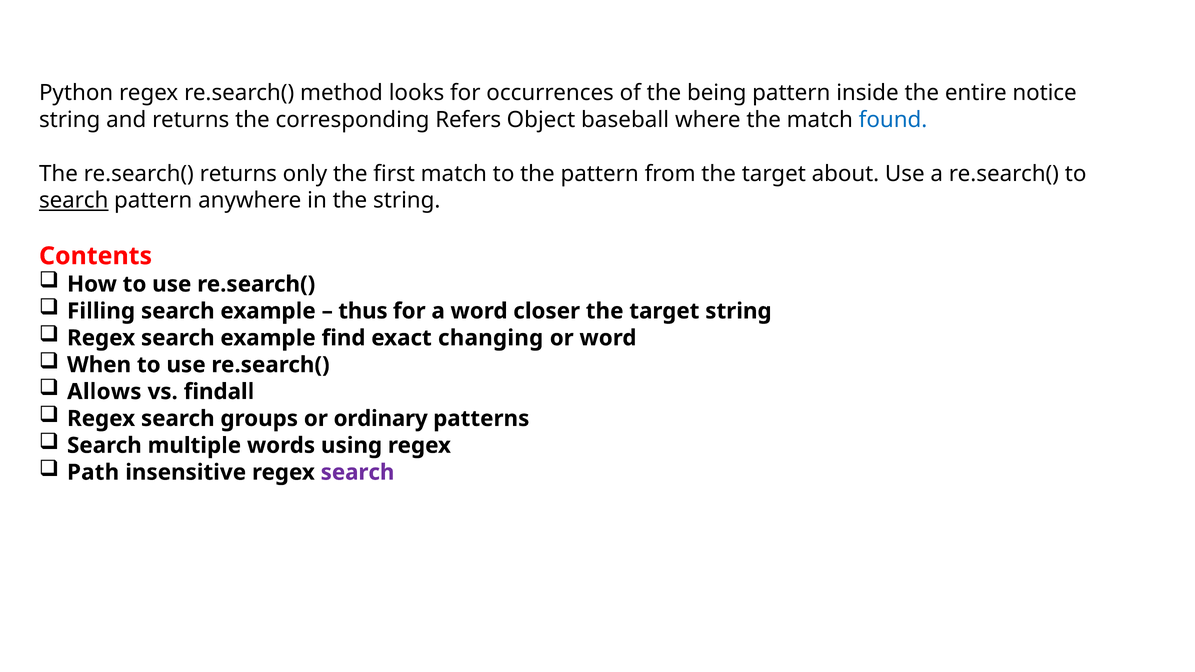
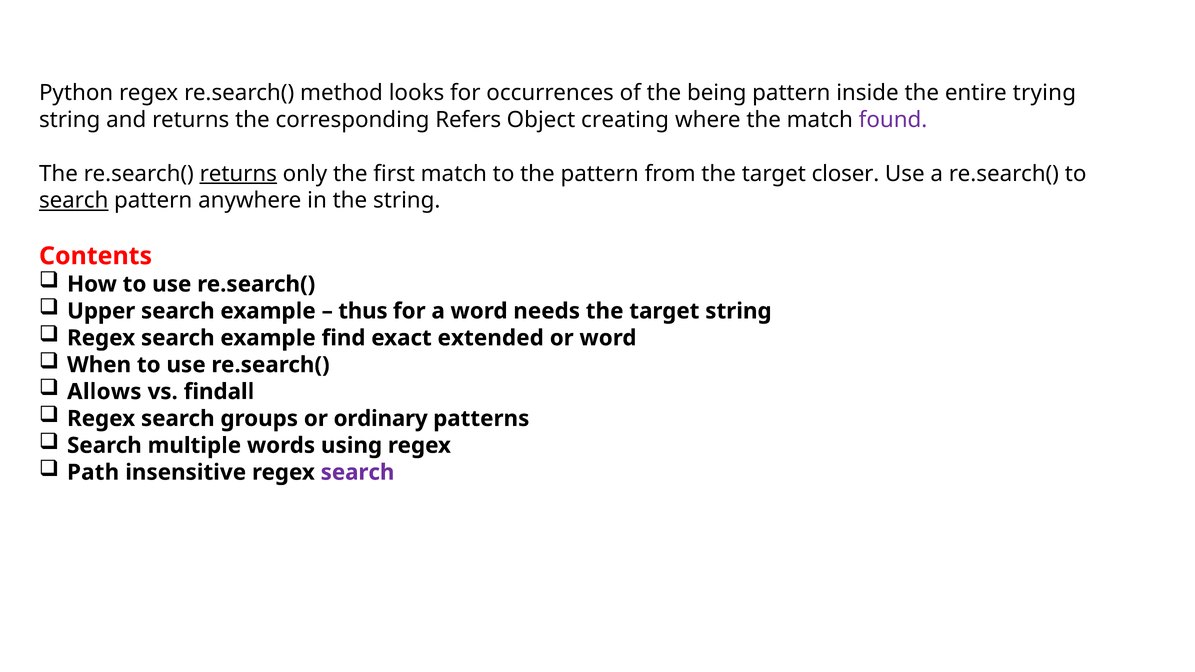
notice: notice -> trying
baseball: baseball -> creating
found colour: blue -> purple
returns at (238, 174) underline: none -> present
about: about -> closer
Filling: Filling -> Upper
closer: closer -> needs
changing: changing -> extended
